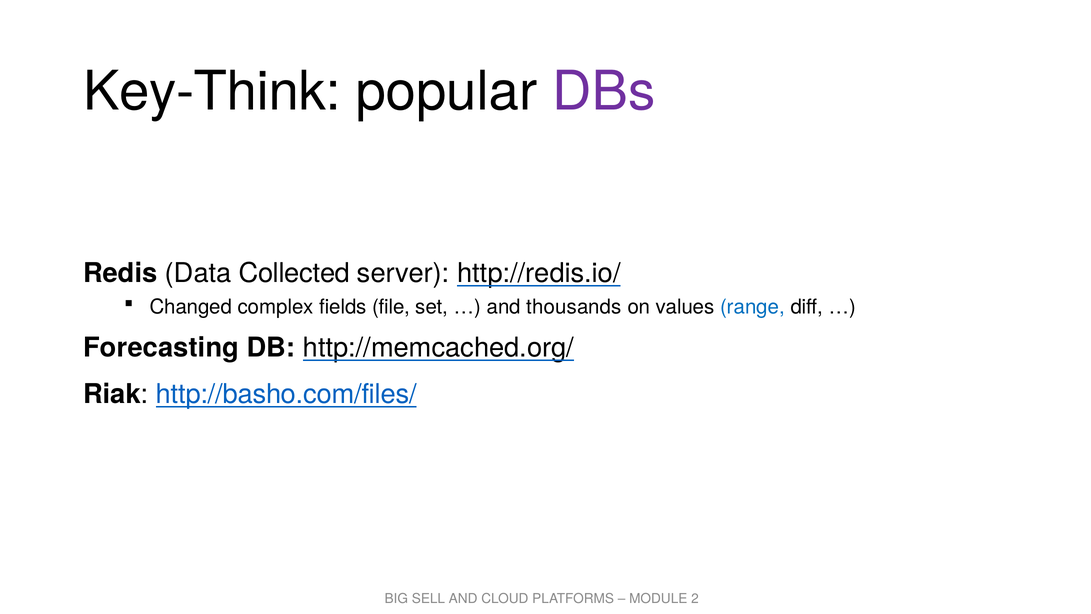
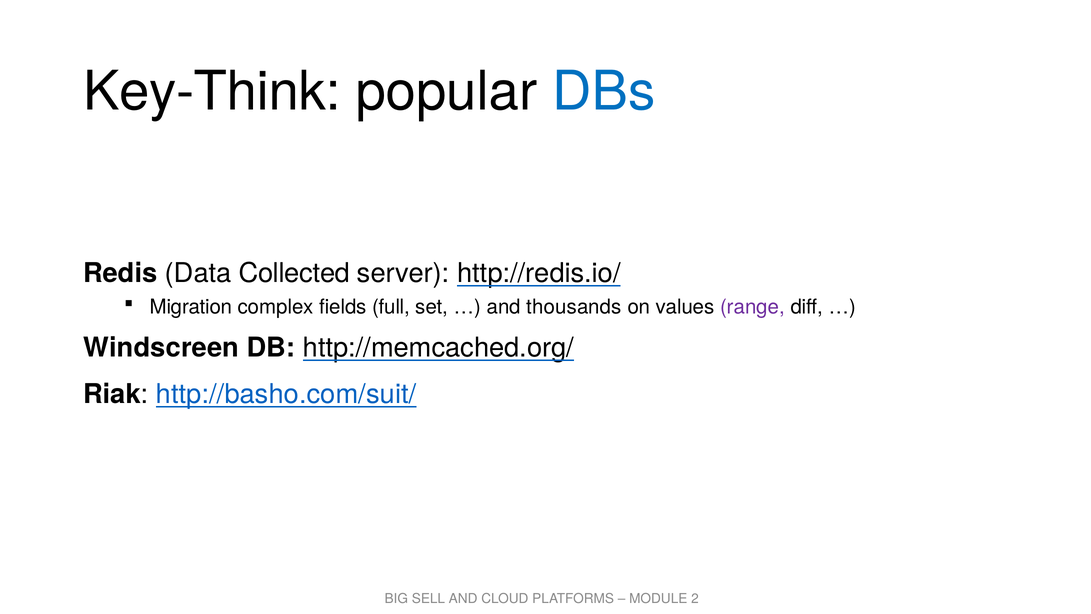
DBs colour: purple -> blue
Changed: Changed -> Migration
file: file -> full
range colour: blue -> purple
Forecasting: Forecasting -> Windscreen
http://basho.com/files/: http://basho.com/files/ -> http://basho.com/suit/
